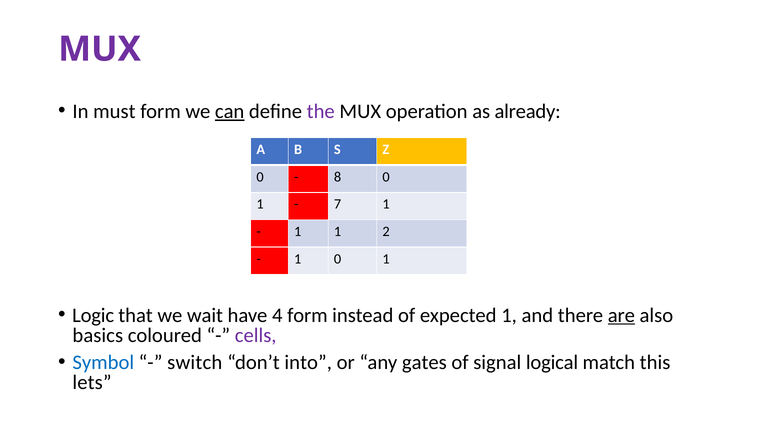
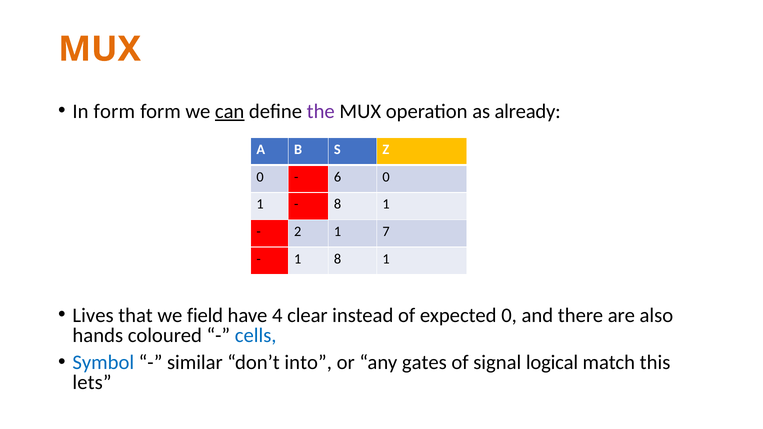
MUX at (100, 49) colour: purple -> orange
In must: must -> form
8: 8 -> 6
7 at (338, 204): 7 -> 8
1 at (298, 232): 1 -> 2
2: 2 -> 7
1 0: 0 -> 8
Logic: Logic -> Lives
wait: wait -> field
4 form: form -> clear
expected 1: 1 -> 0
are underline: present -> none
basics: basics -> hands
cells colour: purple -> blue
switch: switch -> similar
